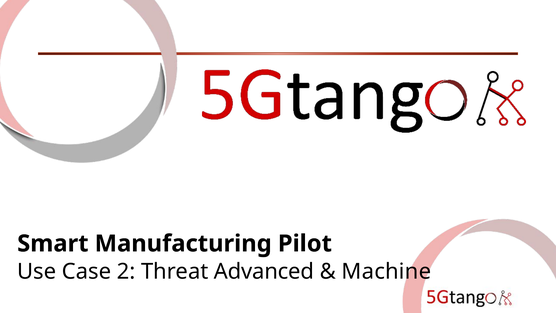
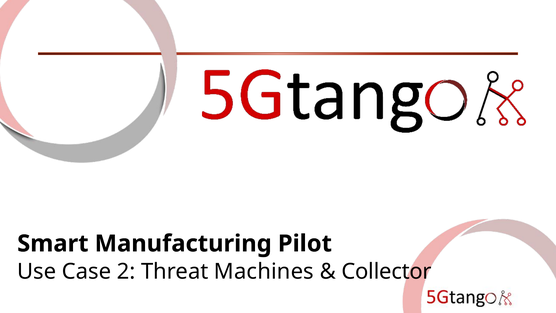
Advanced: Advanced -> Machines
Machine: Machine -> Collector
